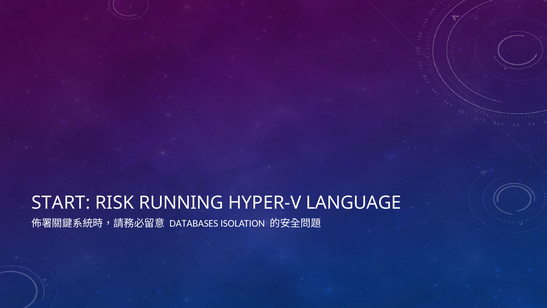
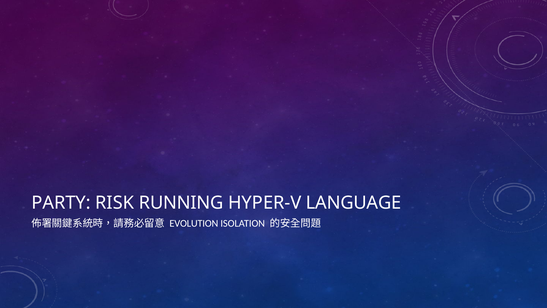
START: START -> PARTY
DATABASES: DATABASES -> EVOLUTION
